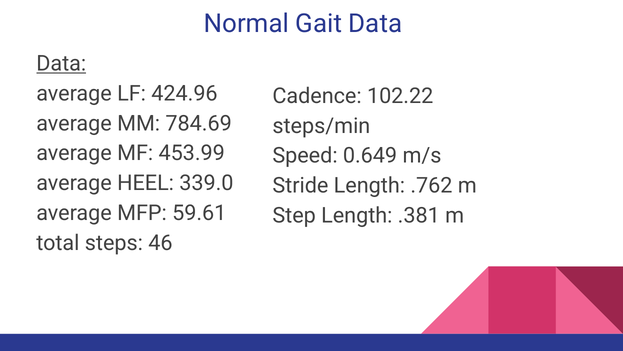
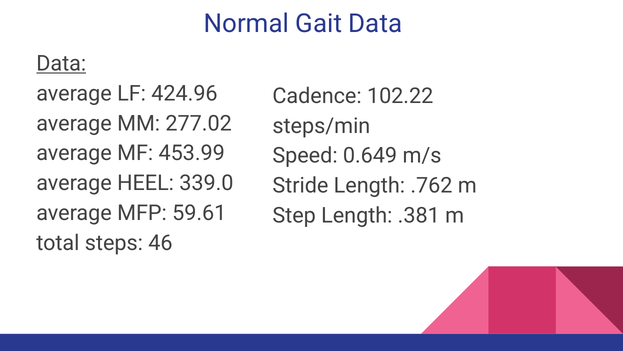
784.69: 784.69 -> 277.02
